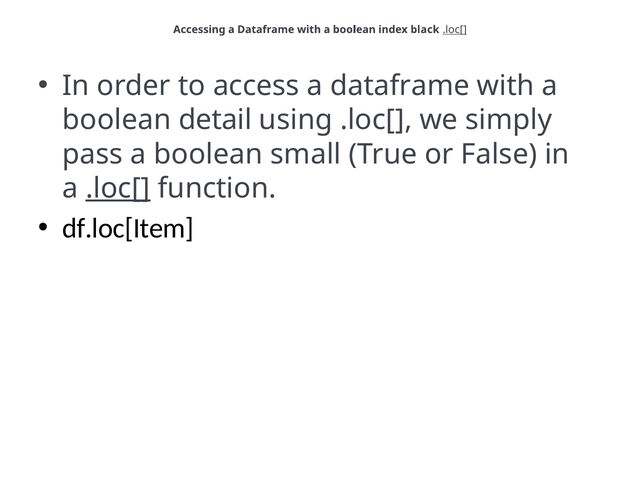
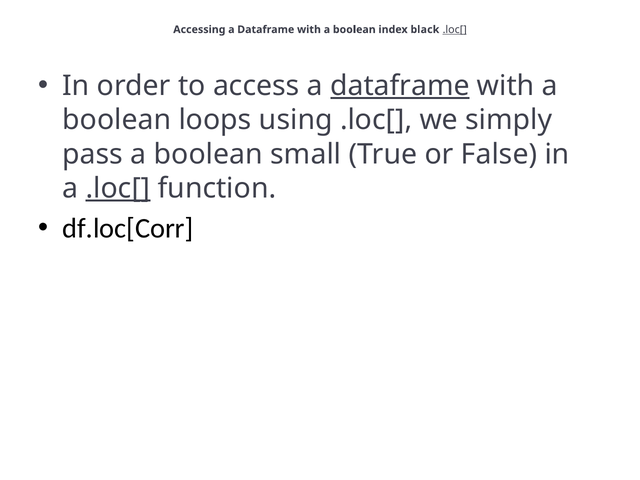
dataframe at (400, 86) underline: none -> present
detail: detail -> loops
df.loc[Item: df.loc[Item -> df.loc[Corr
